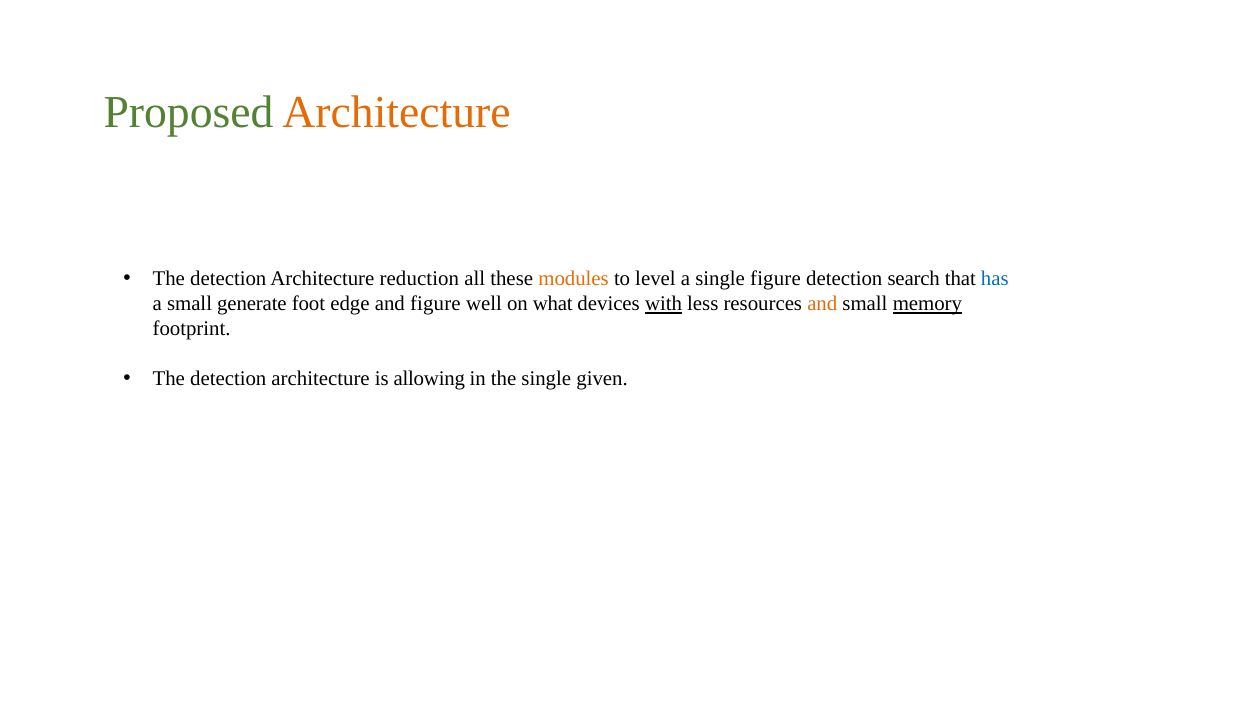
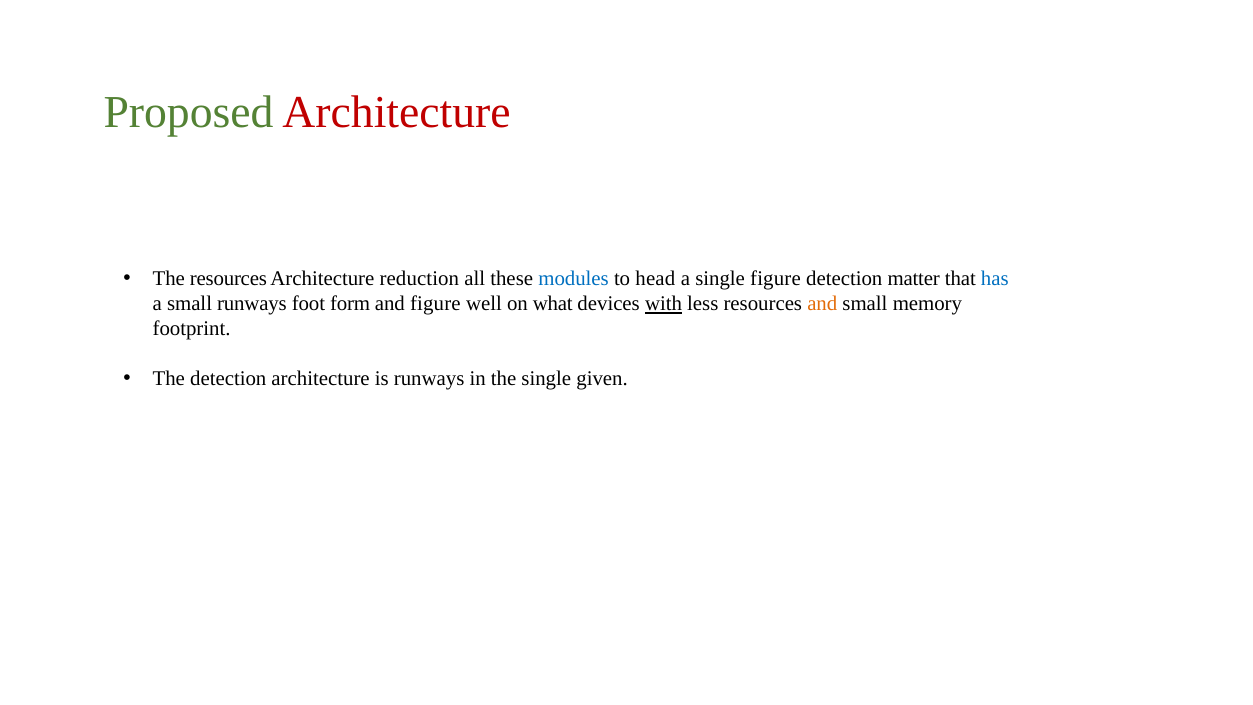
Architecture at (397, 112) colour: orange -> red
detection at (228, 279): detection -> resources
modules colour: orange -> blue
level: level -> head
search: search -> matter
small generate: generate -> runways
edge: edge -> form
memory underline: present -> none
is allowing: allowing -> runways
